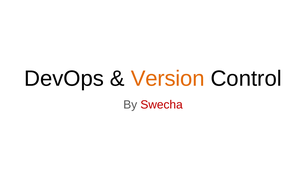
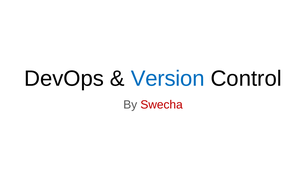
Version colour: orange -> blue
